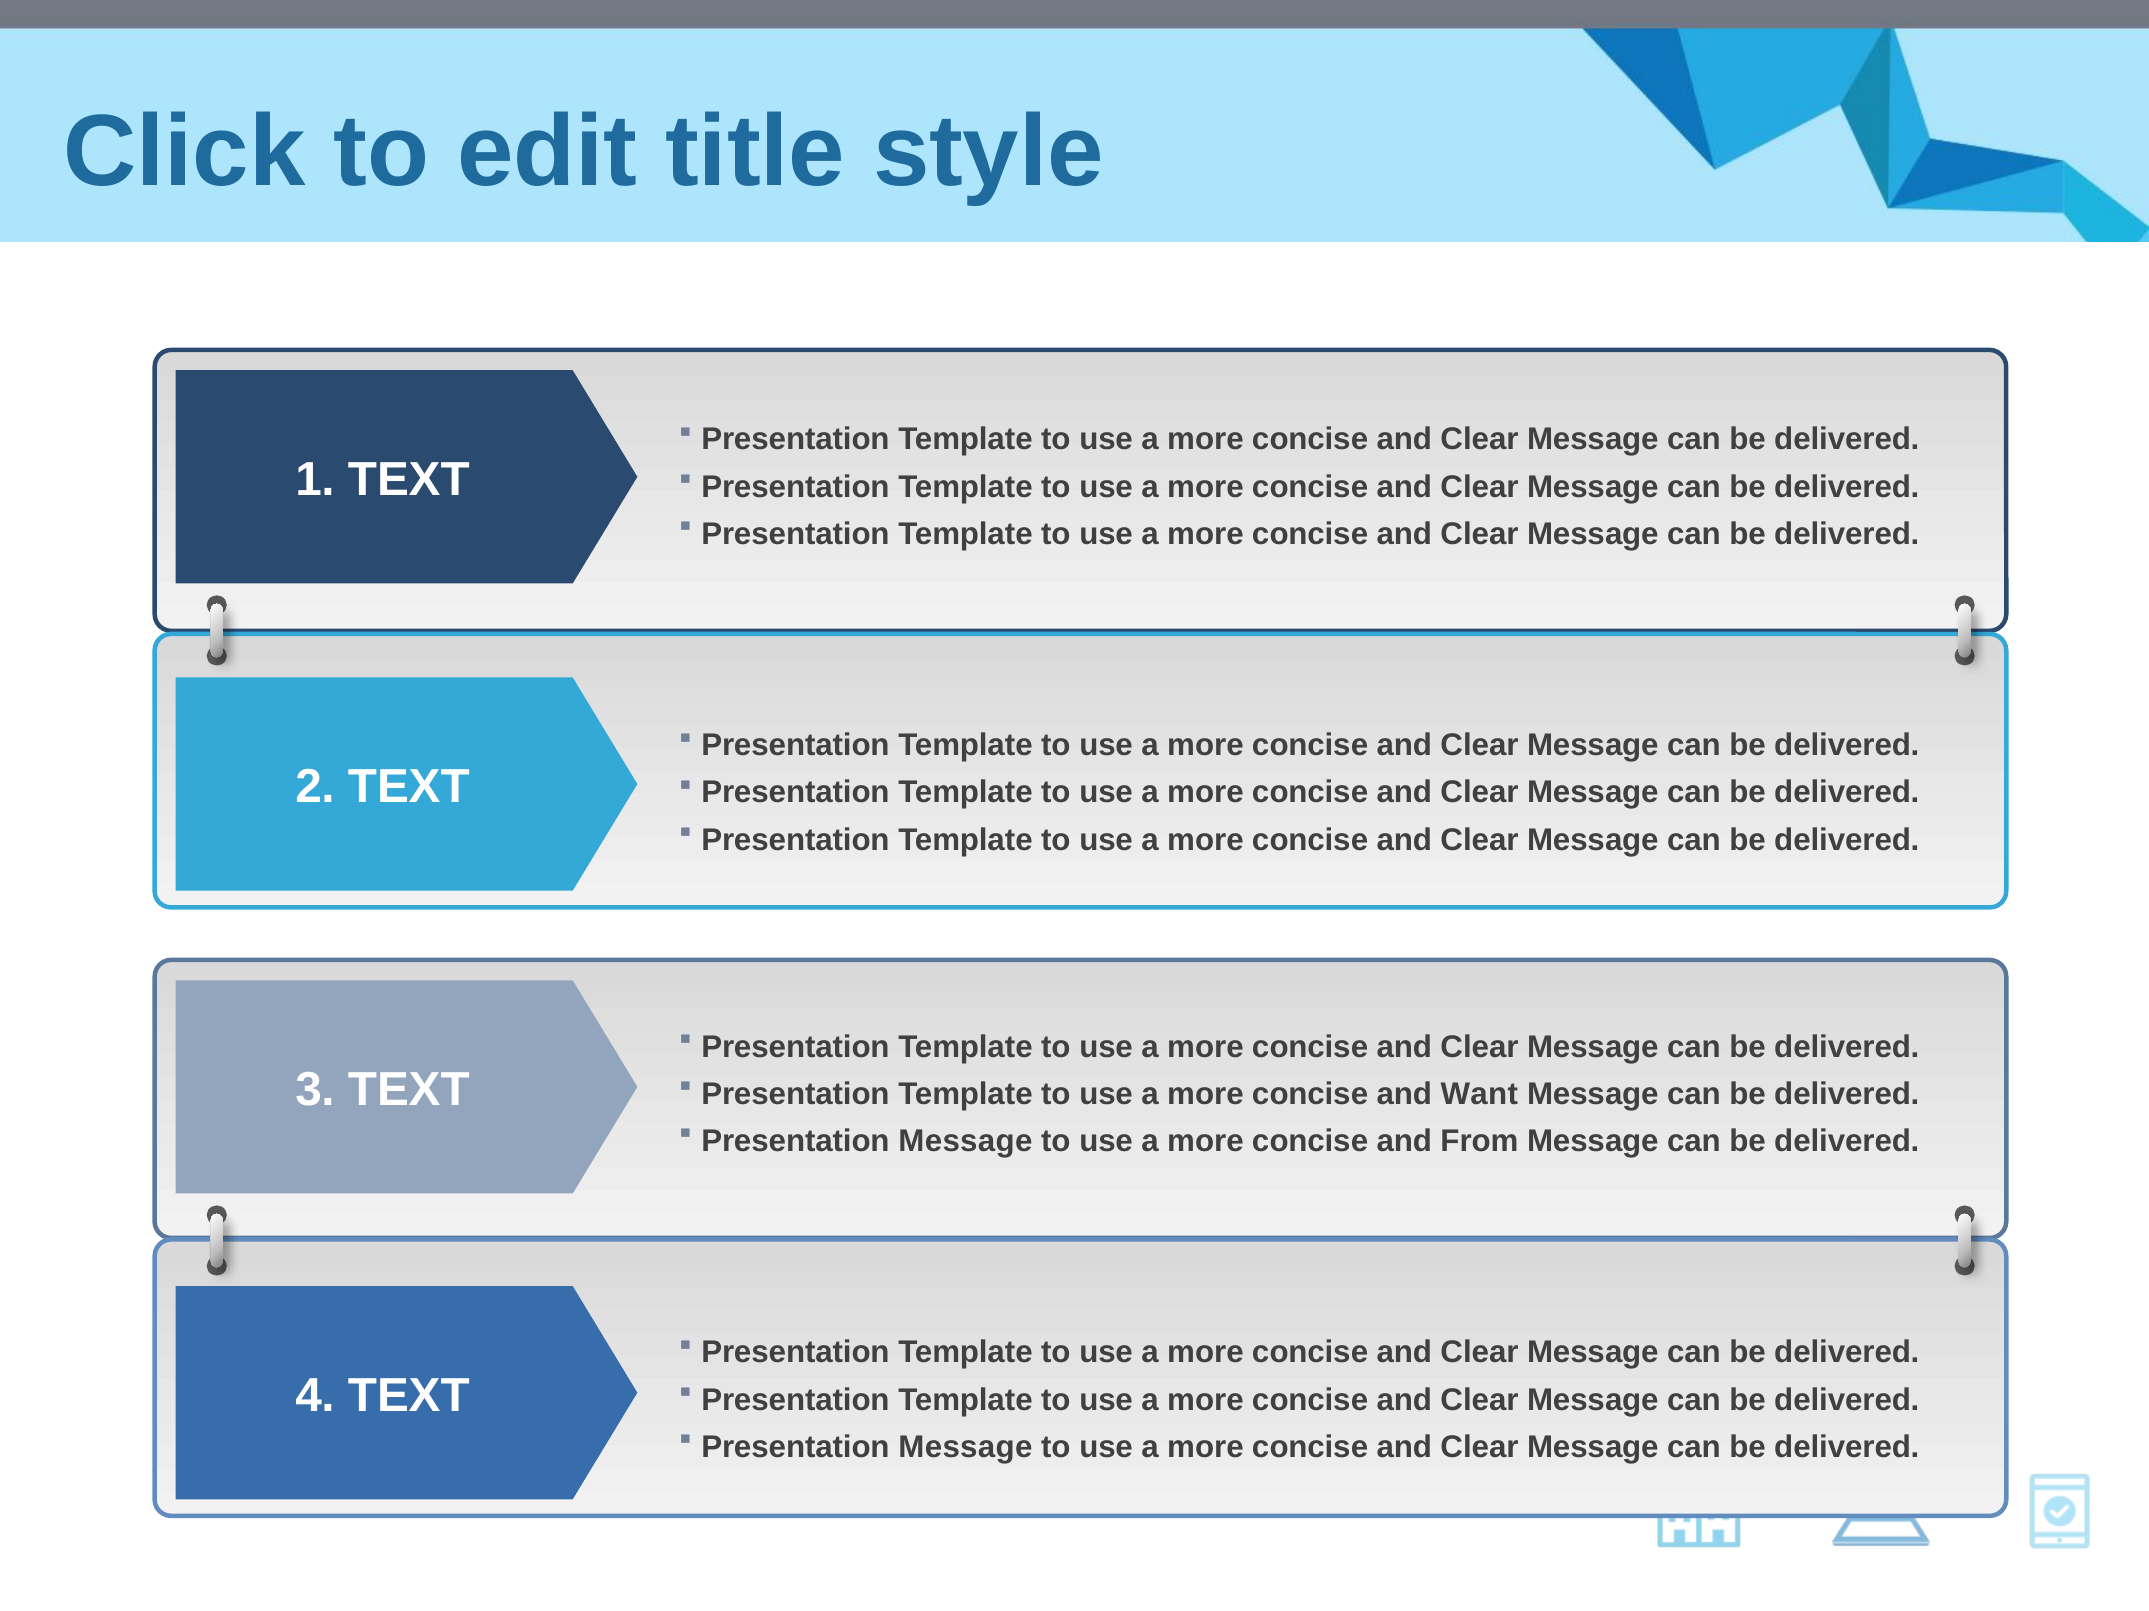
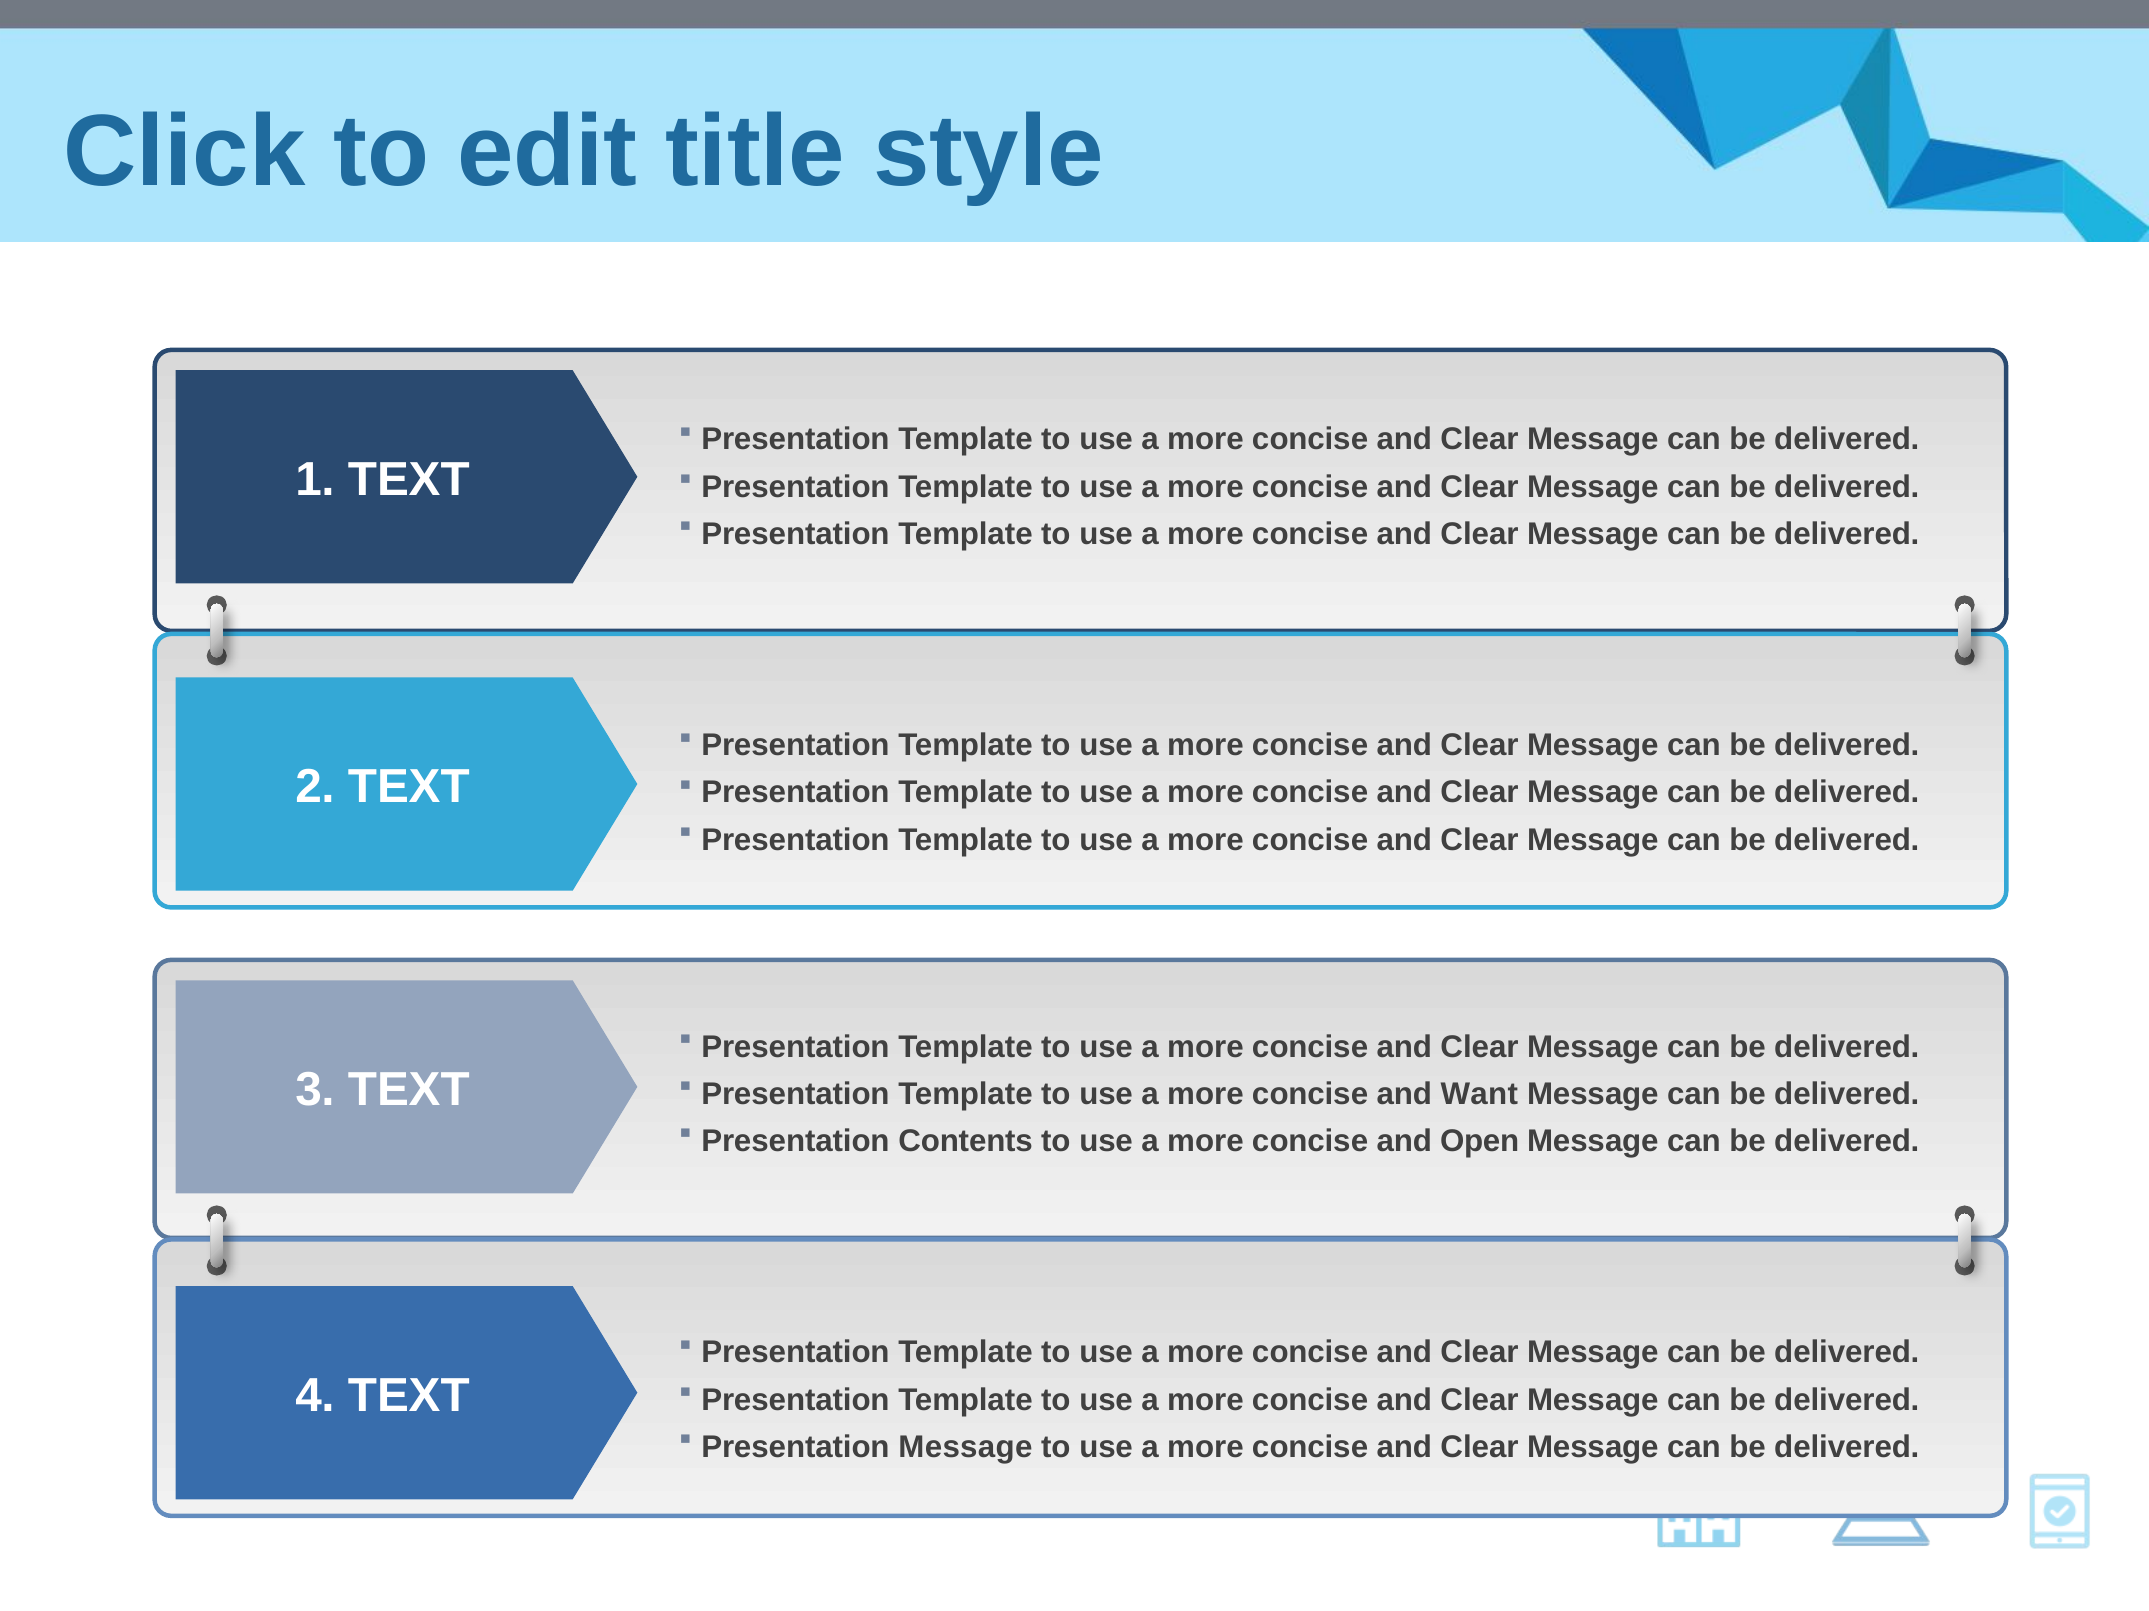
Message at (965, 1142): Message -> Contents
From: From -> Open
